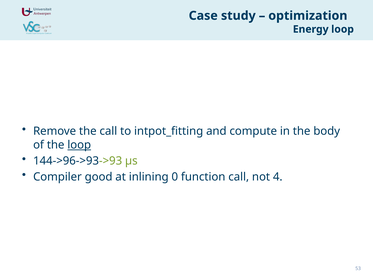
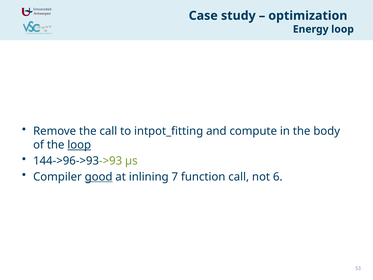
good underline: none -> present
0: 0 -> 7
4: 4 -> 6
